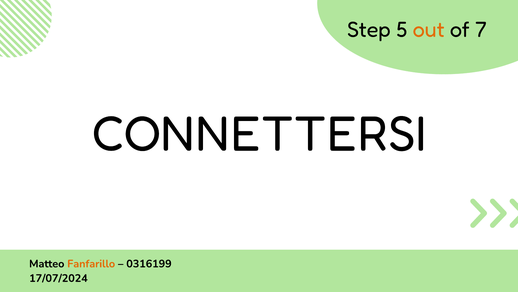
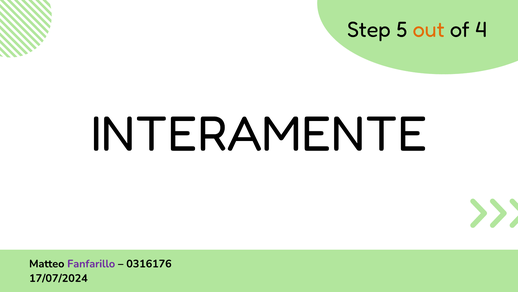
7: 7 -> 4
CONNETTERSI: CONNETTERSI -> INTERAMENTE
Fanfarillo colour: orange -> purple
0316199: 0316199 -> 0316176
